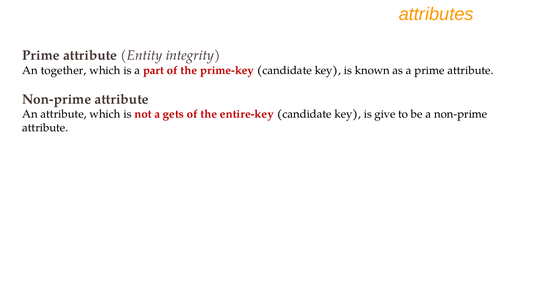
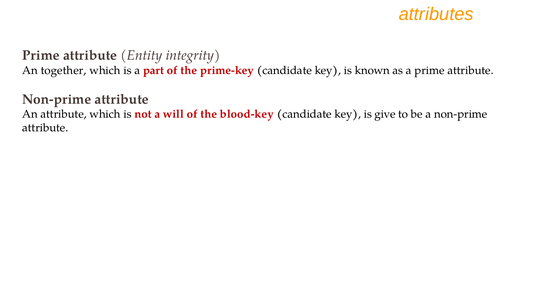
gets: gets -> will
entire-key: entire-key -> blood-key
